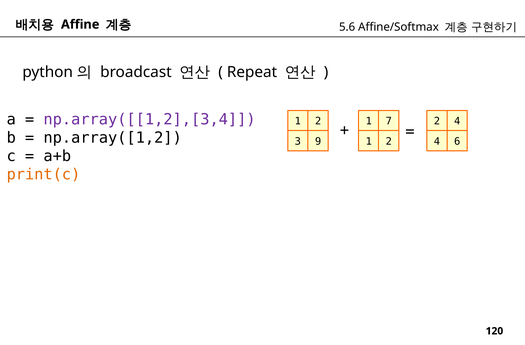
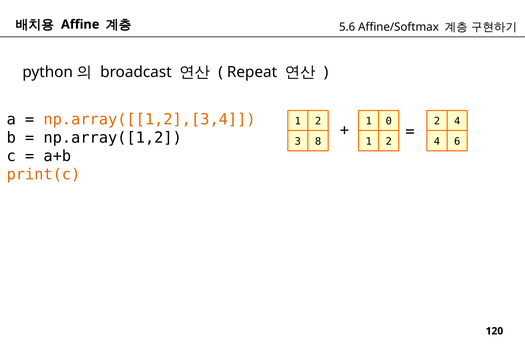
np.array([[1,2],[3,4 colour: purple -> orange
7: 7 -> 0
9: 9 -> 8
